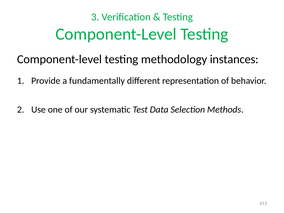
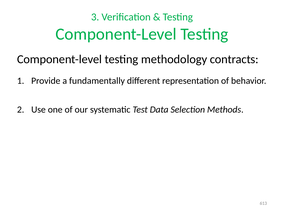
instances: instances -> contracts
